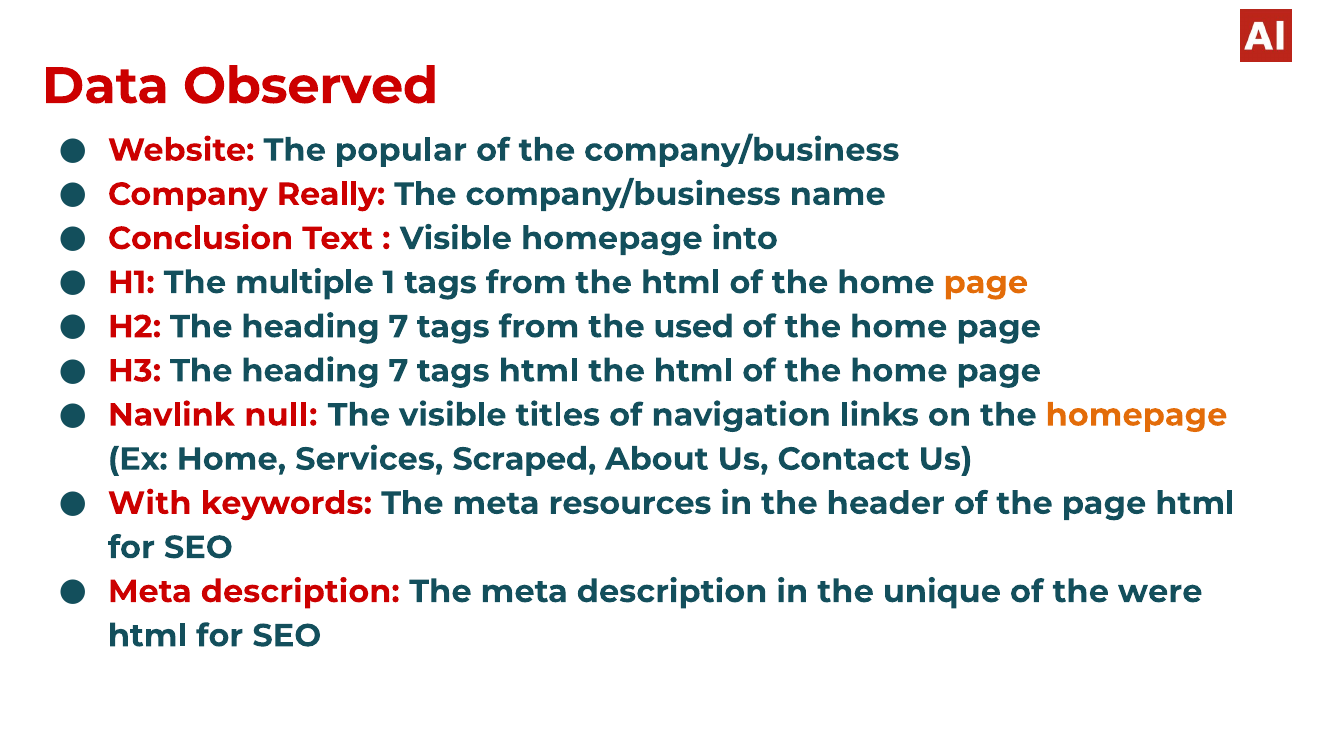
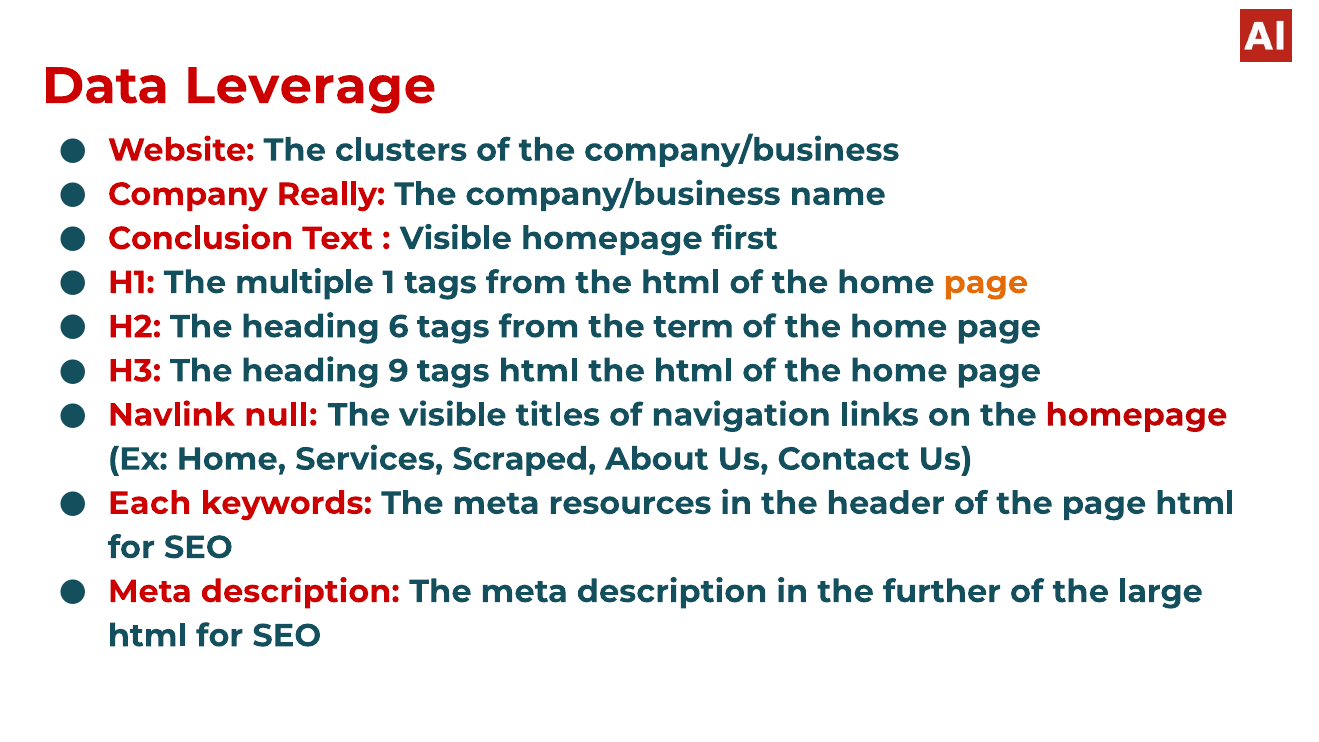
Observed: Observed -> Leverage
popular: popular -> clusters
into: into -> first
H2 The heading 7: 7 -> 6
used: used -> term
H3 The heading 7: 7 -> 9
homepage at (1136, 415) colour: orange -> red
With: With -> Each
unique: unique -> further
were: were -> large
